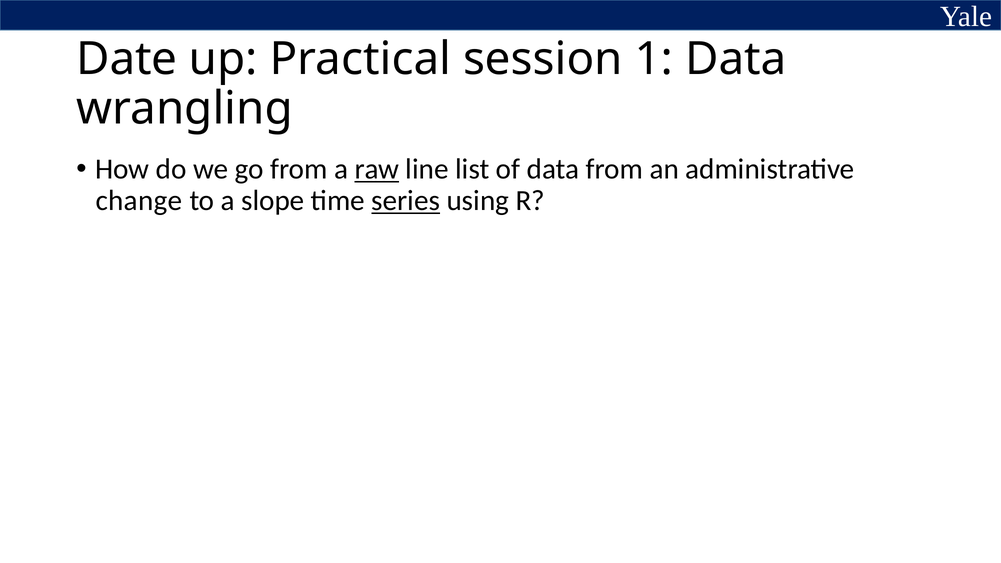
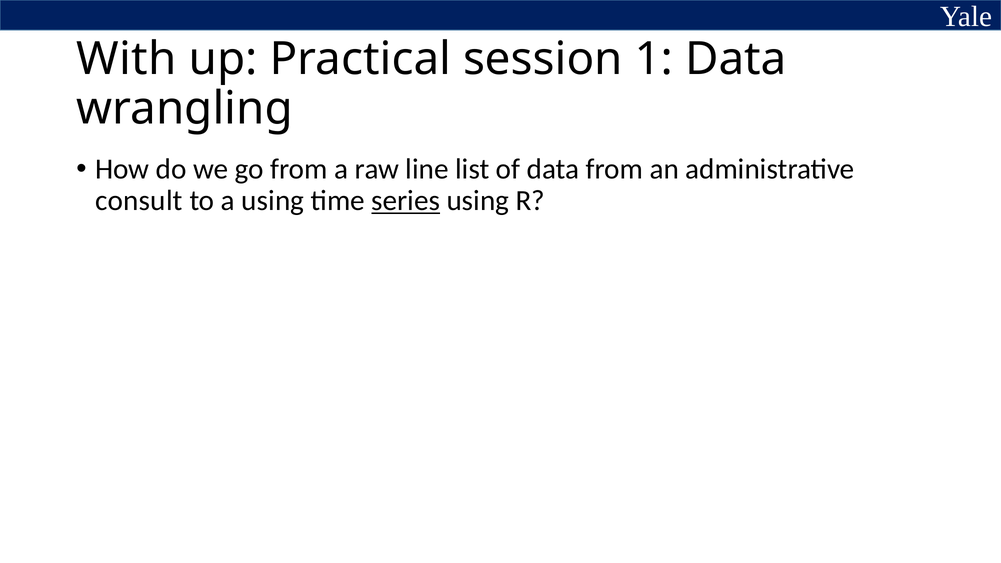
Date: Date -> With
raw underline: present -> none
change: change -> consult
a slope: slope -> using
